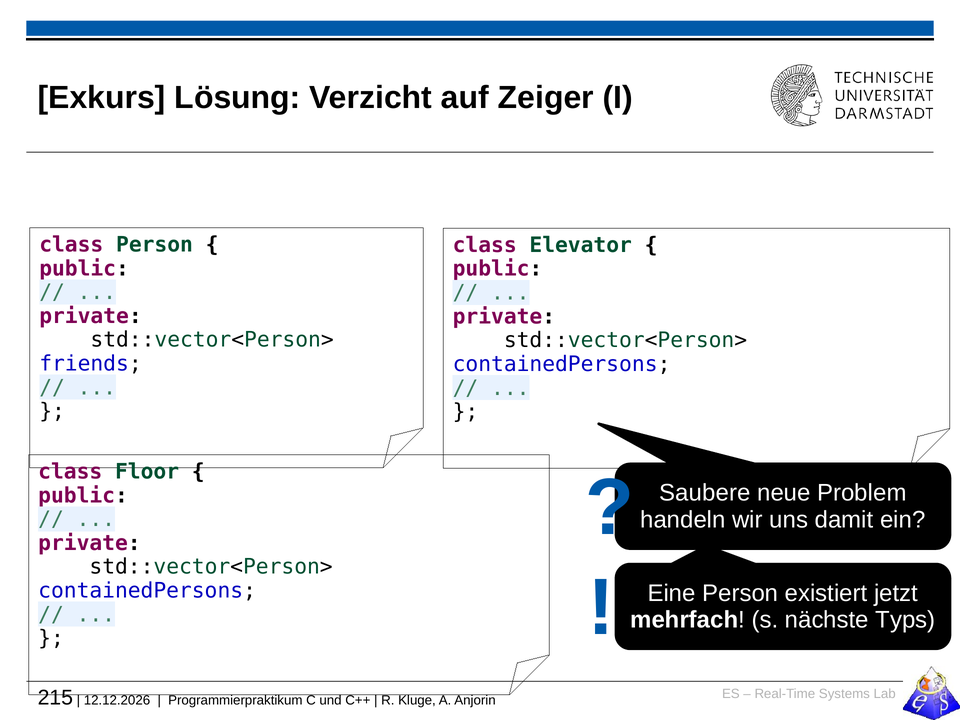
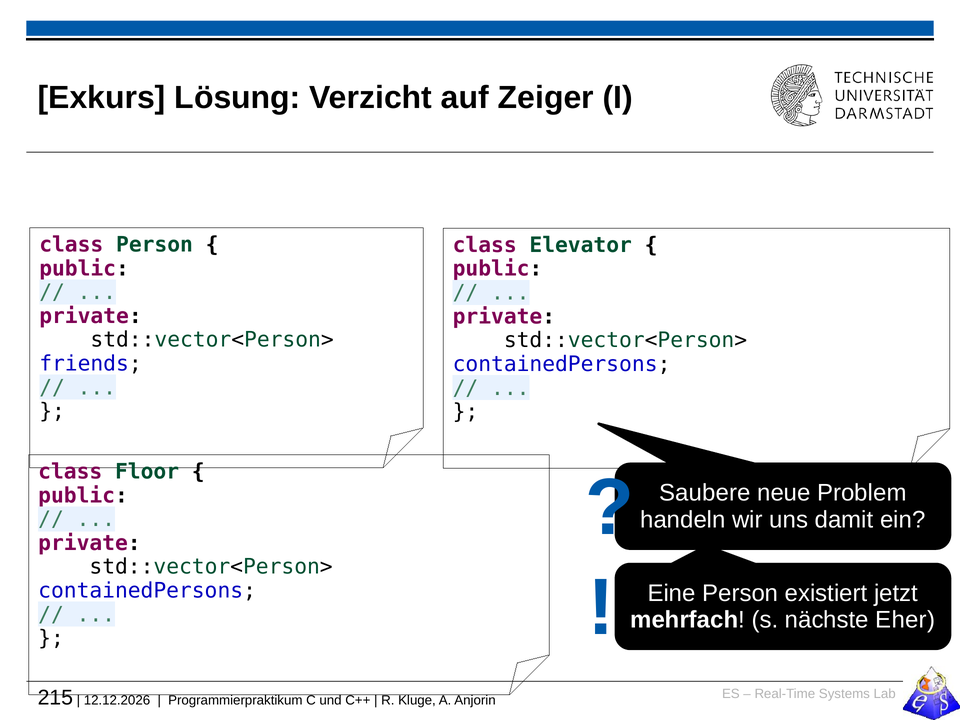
Typs: Typs -> Eher
